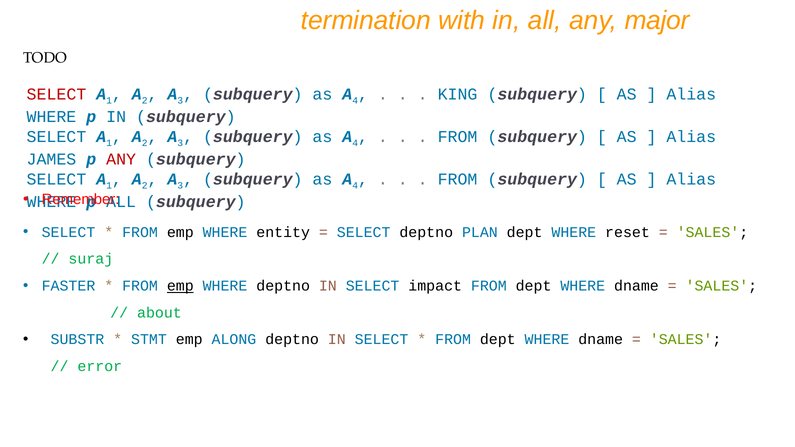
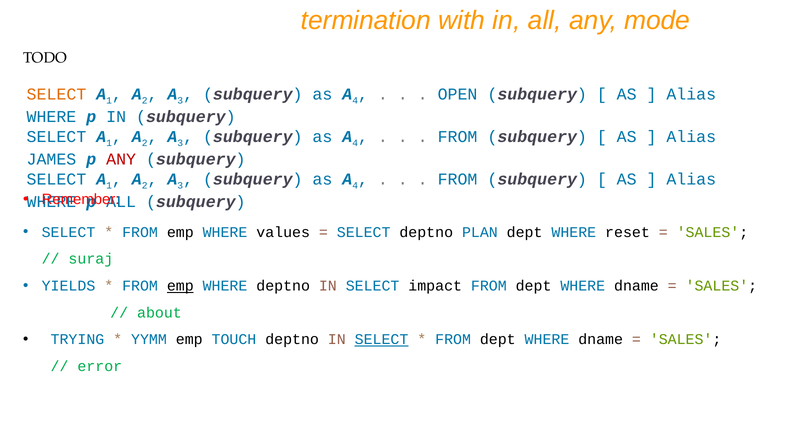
major: major -> mode
SELECT at (56, 94) colour: red -> orange
KING: KING -> OPEN
entity: entity -> values
FASTER: FASTER -> YIELDS
SUBSTR: SUBSTR -> TRYING
STMT: STMT -> YYMM
ALONG: ALONG -> TOUCH
SELECT at (382, 340) underline: none -> present
